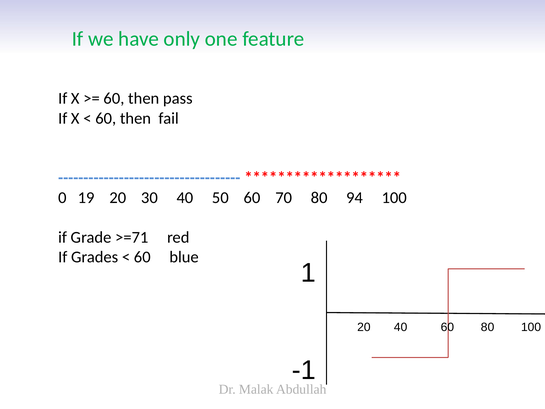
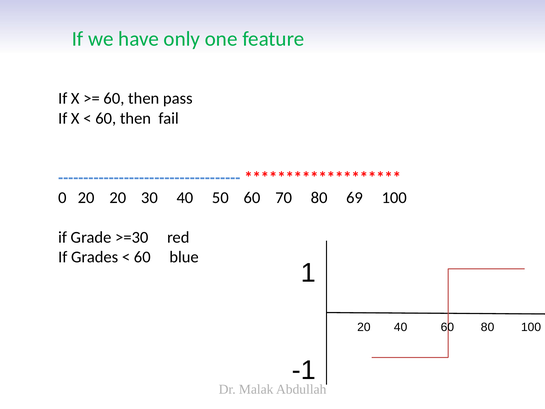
0 19: 19 -> 20
94: 94 -> 69
>=71: >=71 -> >=30
